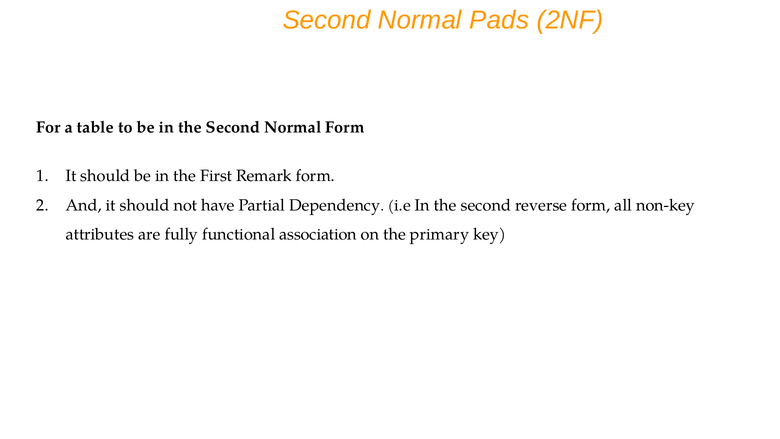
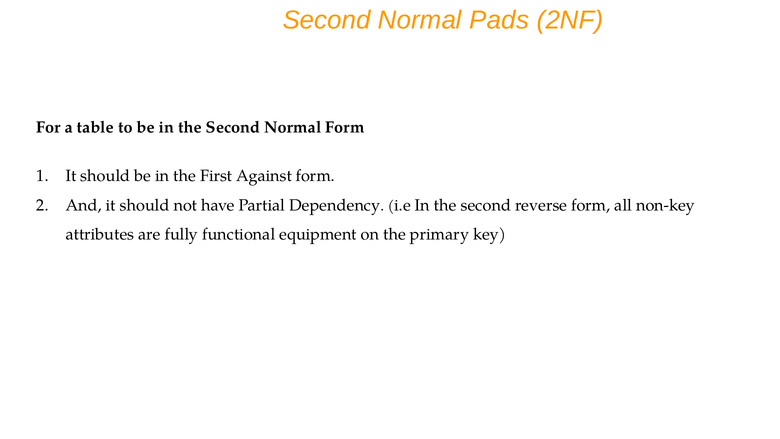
Remark: Remark -> Against
association: association -> equipment
